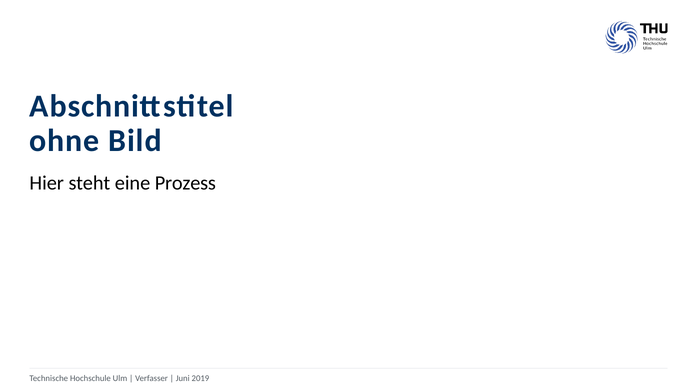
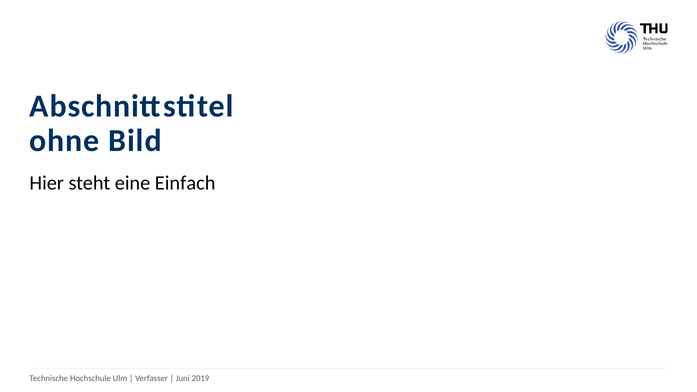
Prozess: Prozess -> Einfach
